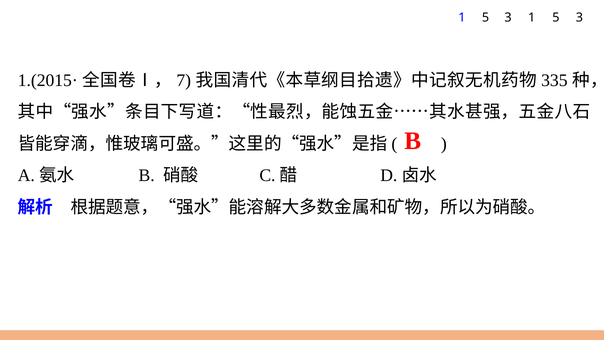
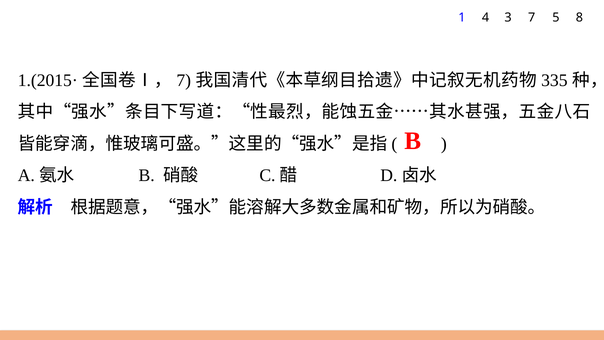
1 5: 5 -> 4
3 1: 1 -> 7
3 at (579, 17): 3 -> 8
